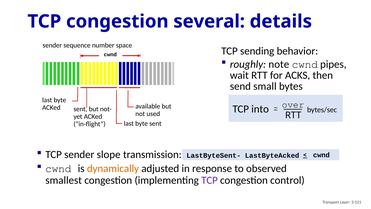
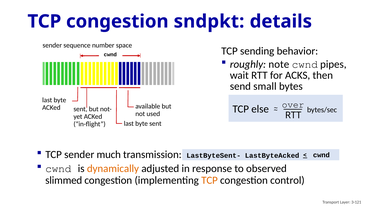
several: several -> sndpkt
into: into -> else
slope: slope -> much
smallest: smallest -> slimmed
TCP at (210, 180) colour: purple -> orange
